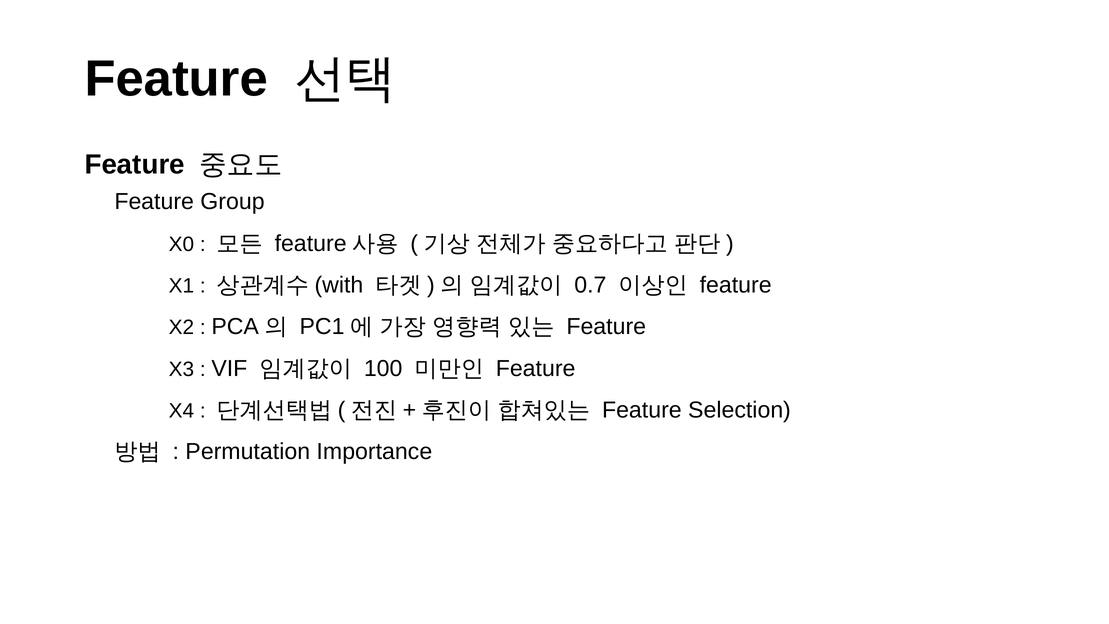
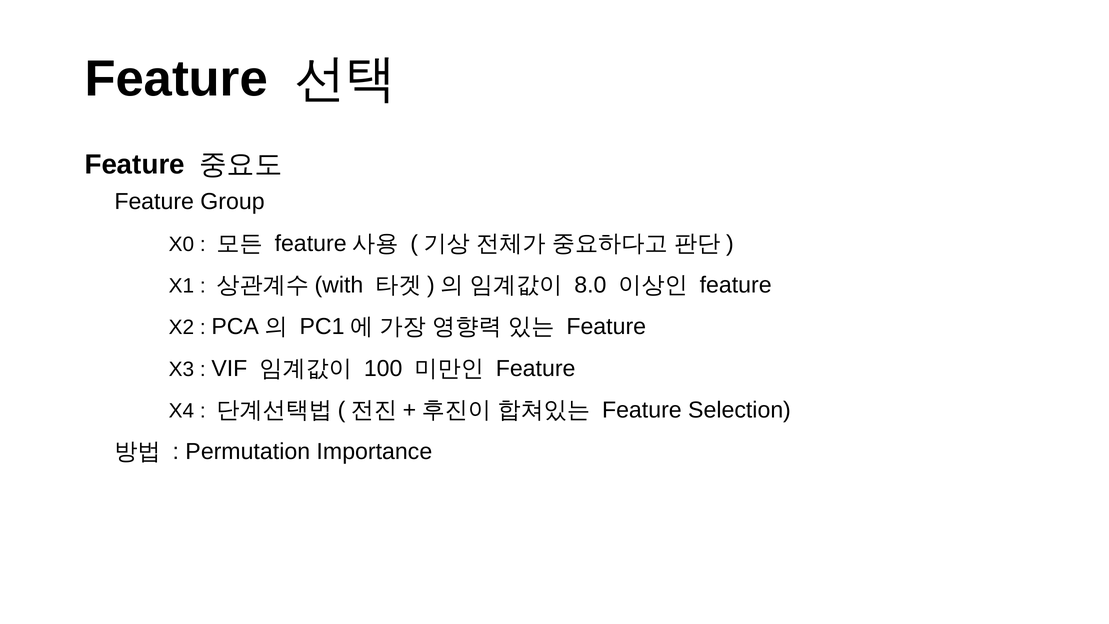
0.7: 0.7 -> 8.0
